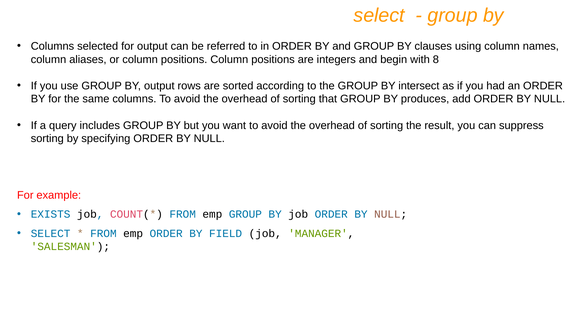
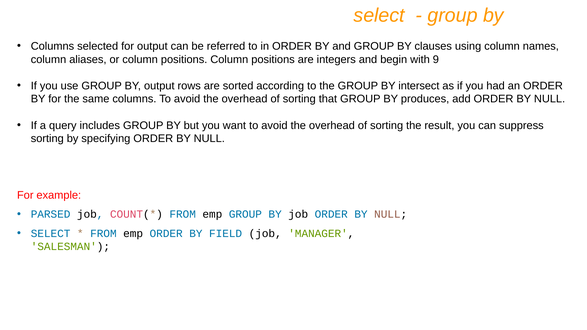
8: 8 -> 9
EXISTS: EXISTS -> PARSED
